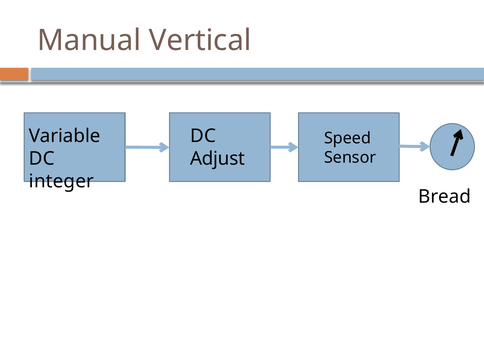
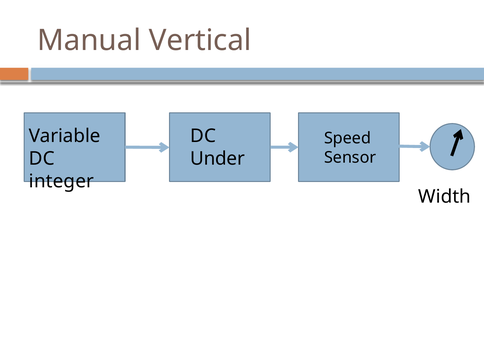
Adjust: Adjust -> Under
Bread: Bread -> Width
